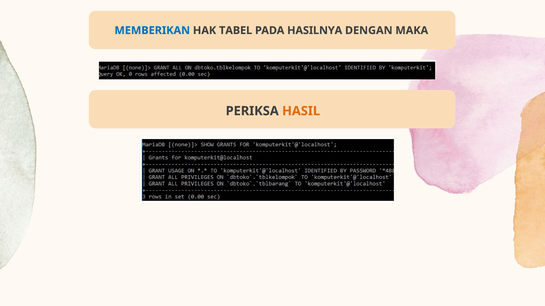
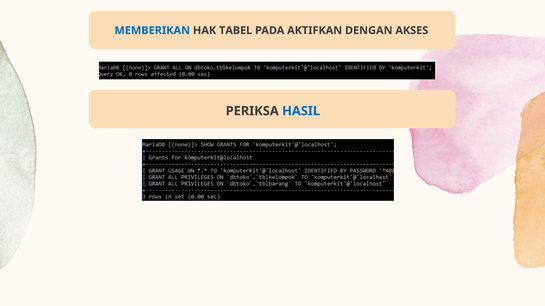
HASILNYA: HASILNYA -> AKTIFKAN
MAKA: MAKA -> AKSES
HASIL colour: orange -> blue
